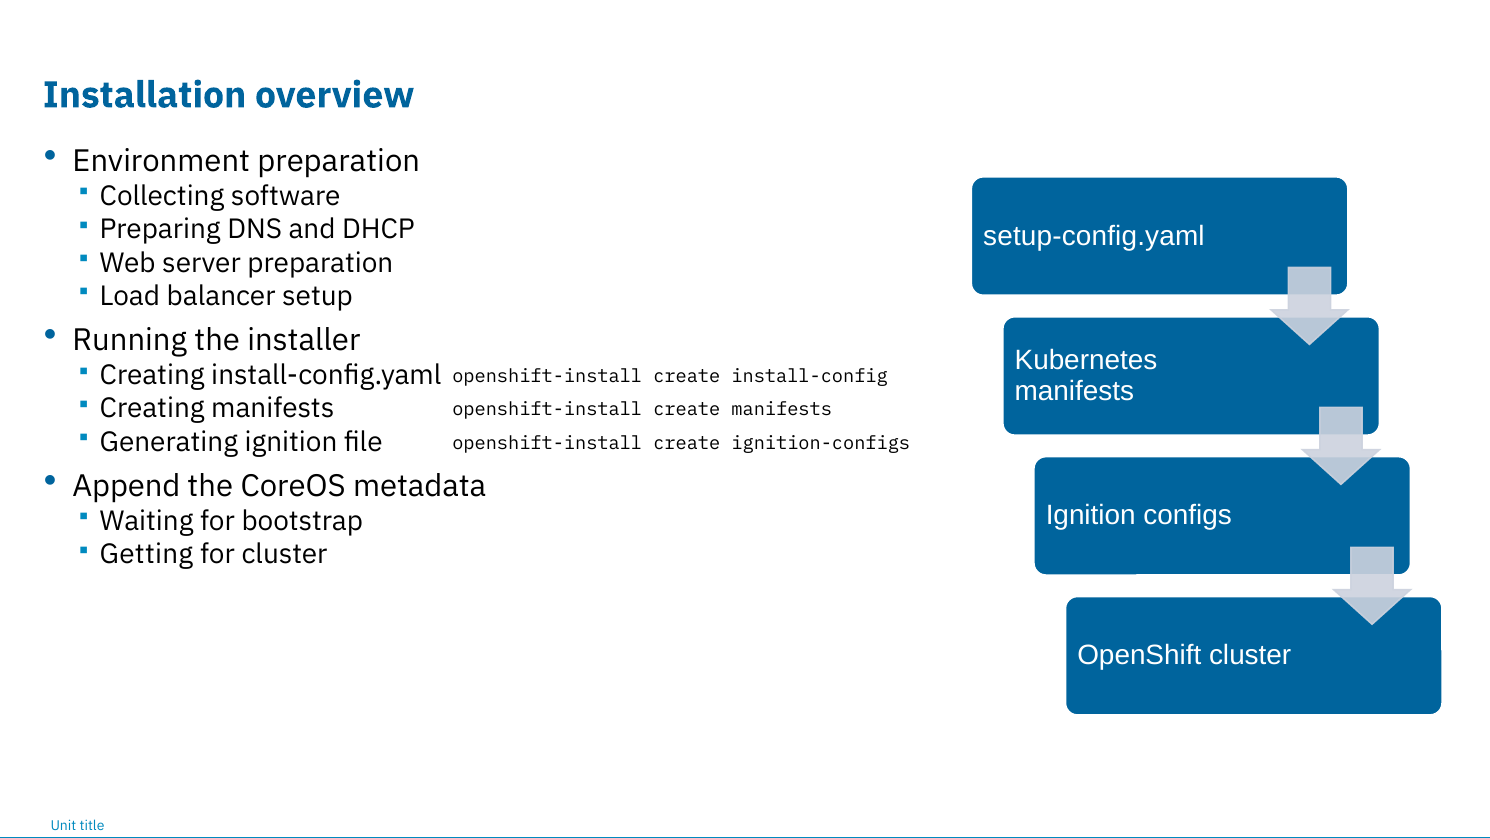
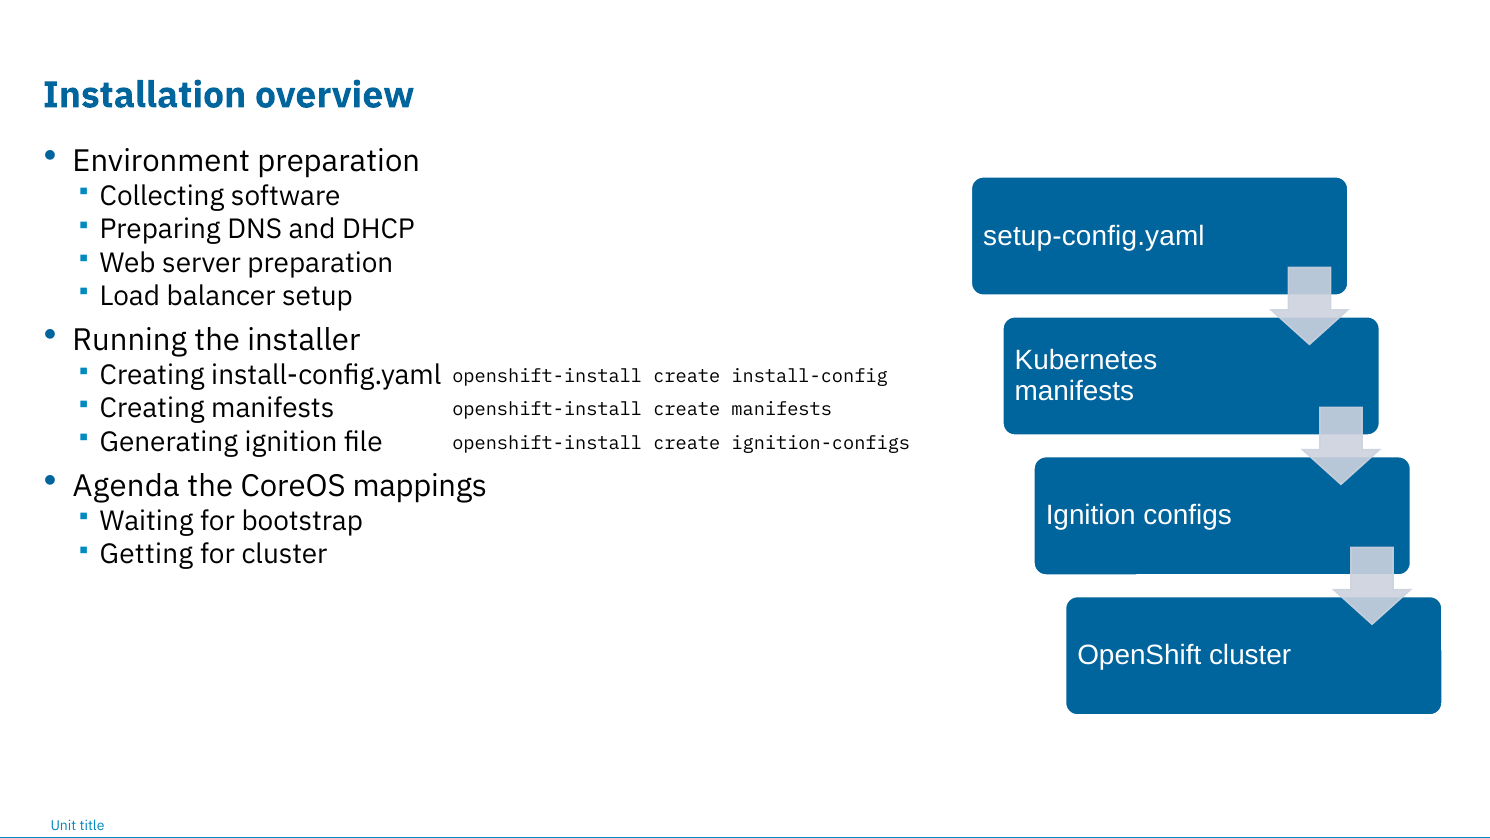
Append: Append -> Agenda
metadata: metadata -> mappings
